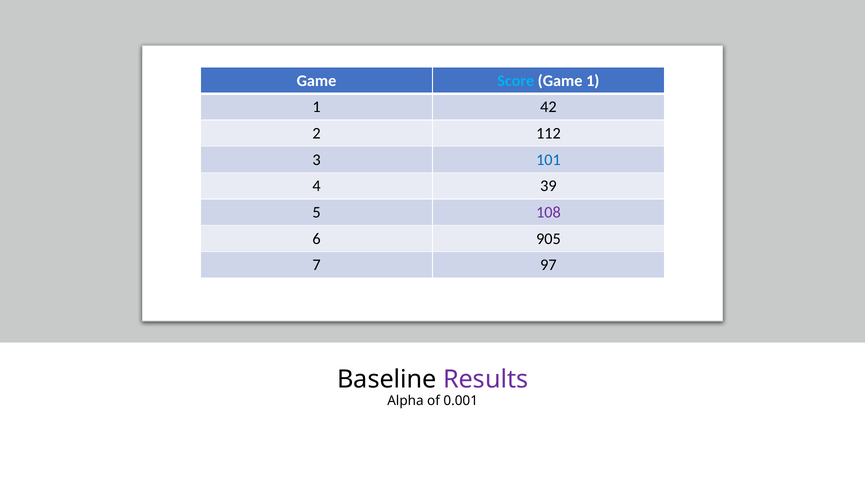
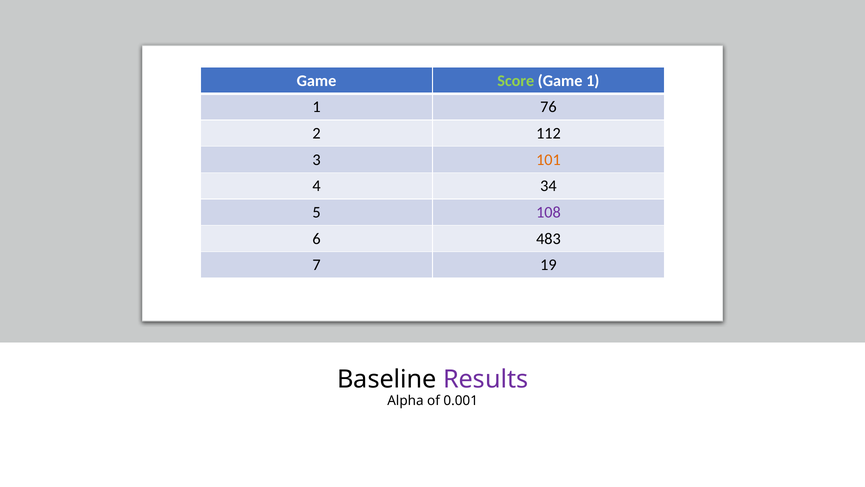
Score colour: light blue -> light green
42: 42 -> 76
101 colour: blue -> orange
39: 39 -> 34
905: 905 -> 483
97: 97 -> 19
